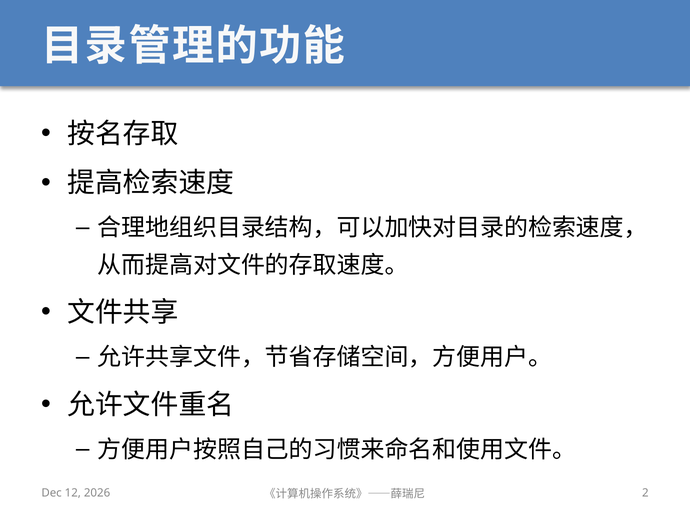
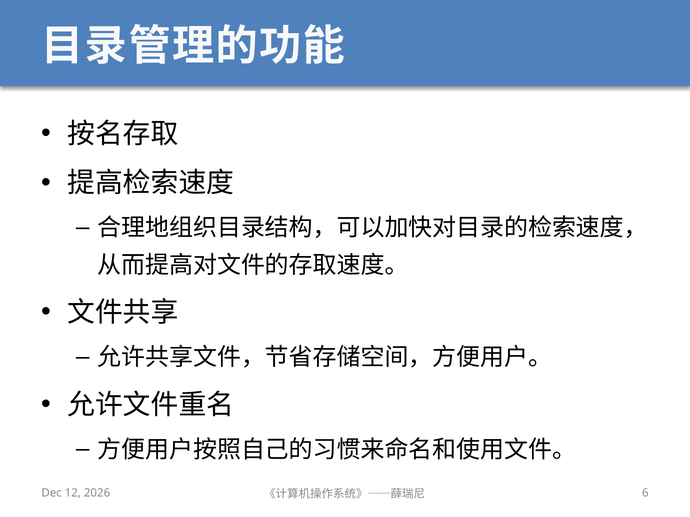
2: 2 -> 6
